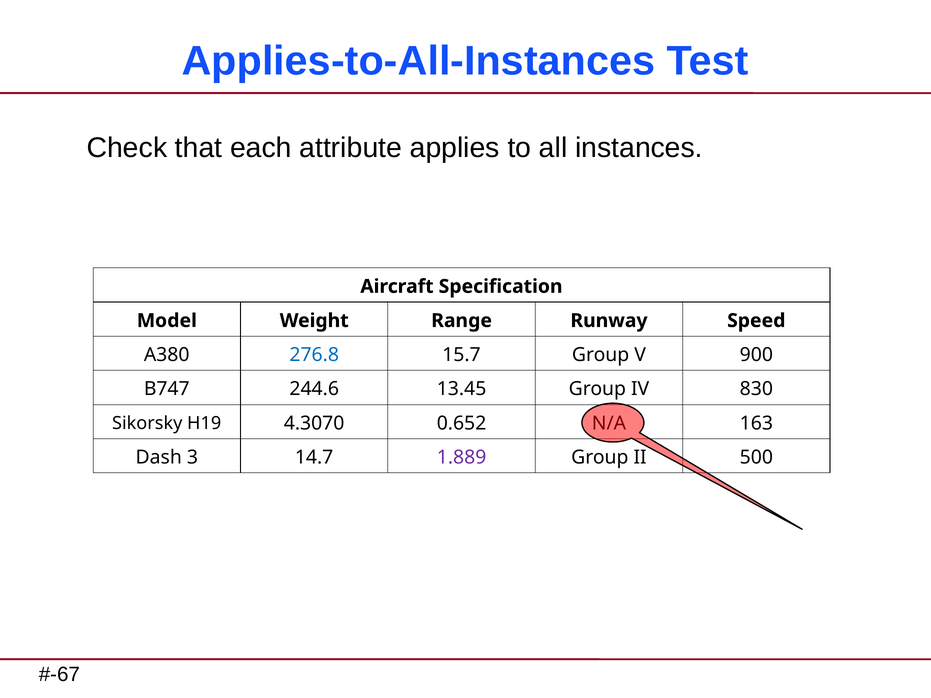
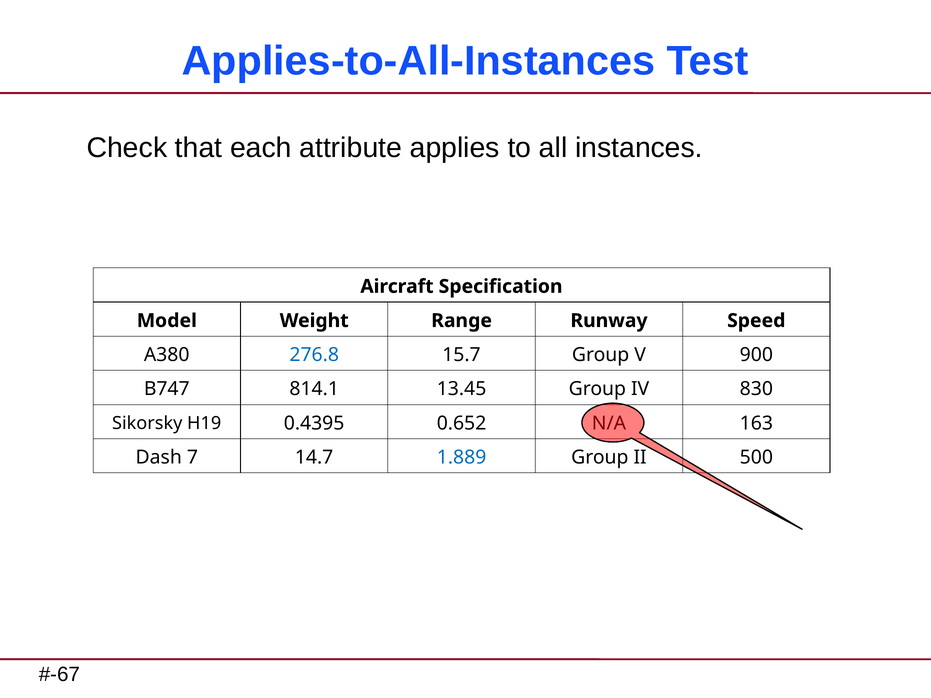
244.6: 244.6 -> 814.1
4.3070: 4.3070 -> 0.4395
3: 3 -> 7
1.889 colour: purple -> blue
